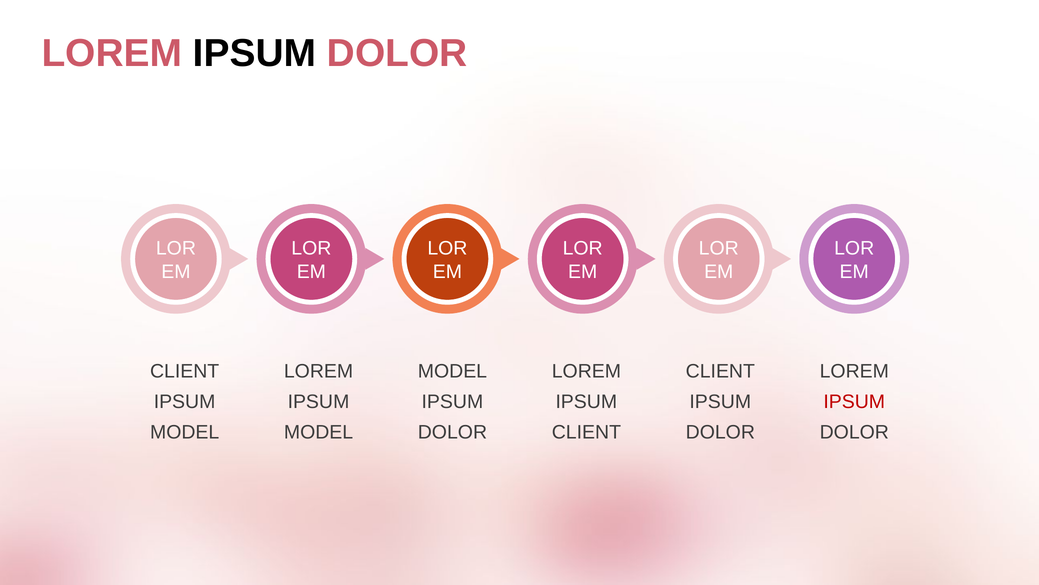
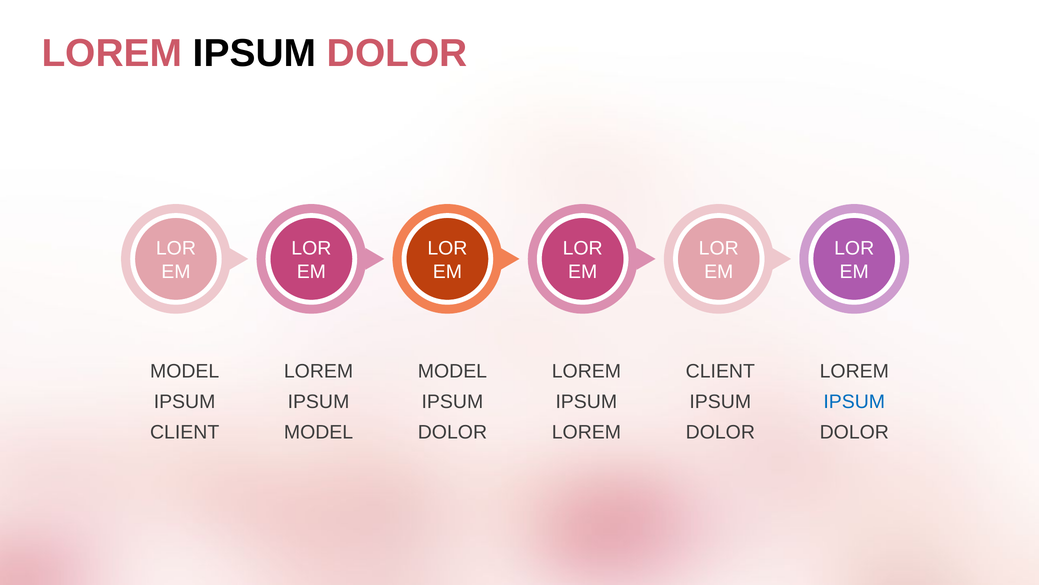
CLIENT at (185, 371): CLIENT -> MODEL
IPSUM at (854, 401) colour: red -> blue
MODEL at (185, 432): MODEL -> CLIENT
CLIENT at (586, 432): CLIENT -> LOREM
